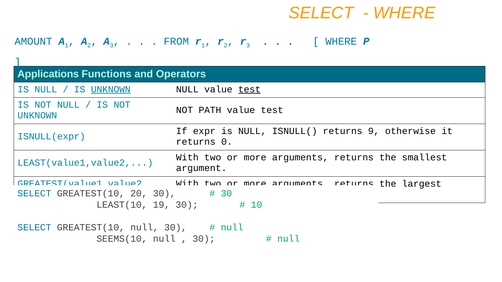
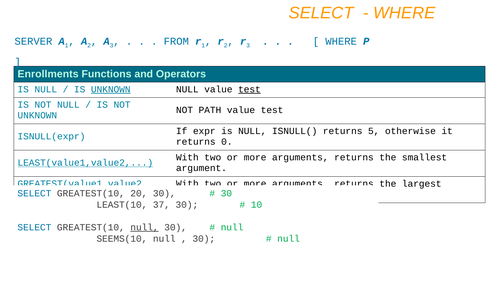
AMOUNT: AMOUNT -> SERVER
Applications: Applications -> Enrollments
9: 9 -> 5
LEAST(value1,value2 underline: none -> present
19: 19 -> 37
null at (145, 228) underline: none -> present
